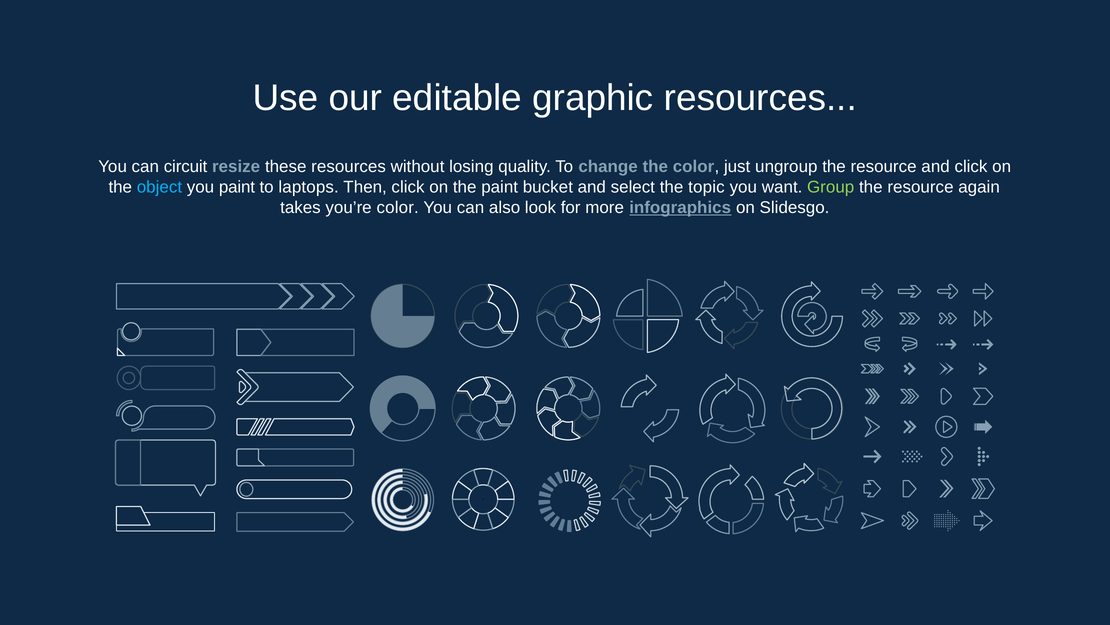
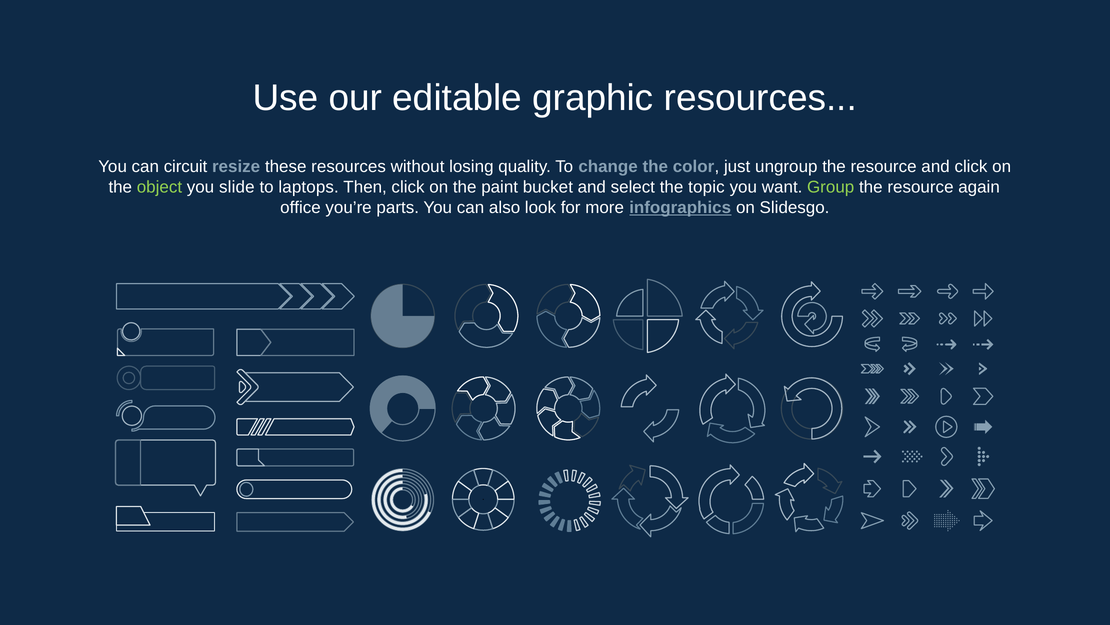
object colour: light blue -> light green
you paint: paint -> slide
takes: takes -> office
you’re color: color -> parts
